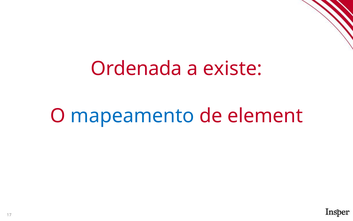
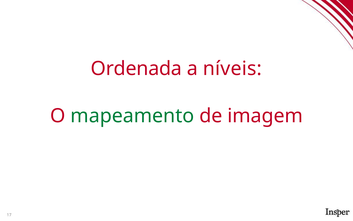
existe: existe -> níveis
mapeamento colour: blue -> green
element: element -> imagem
